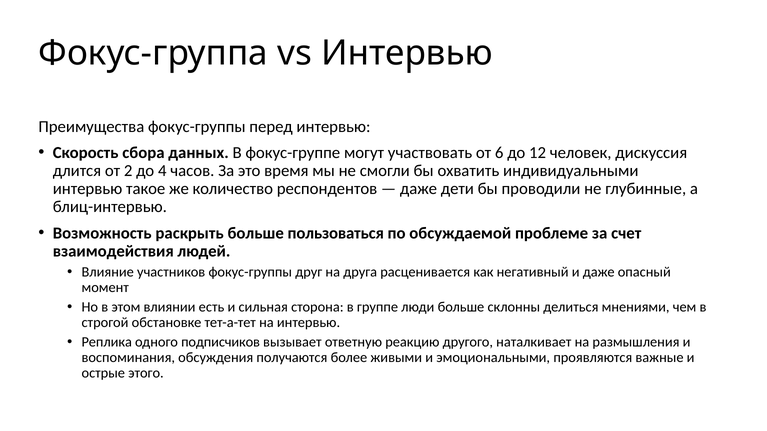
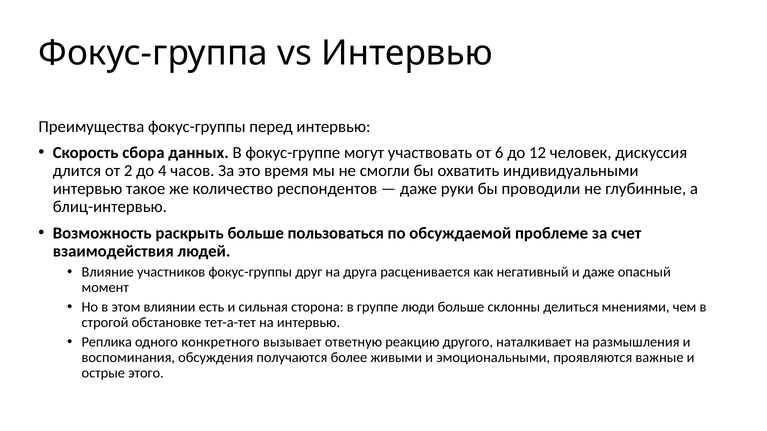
дети: дети -> руки
подписчиков: подписчиков -> конкретного
